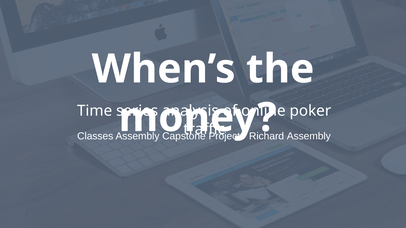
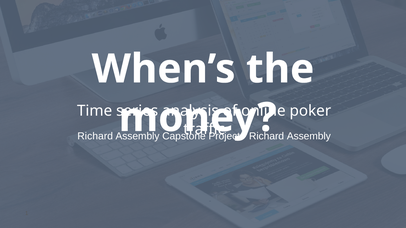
Classes at (95, 136): Classes -> Richard
